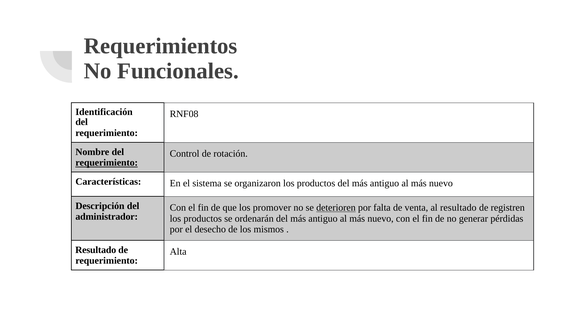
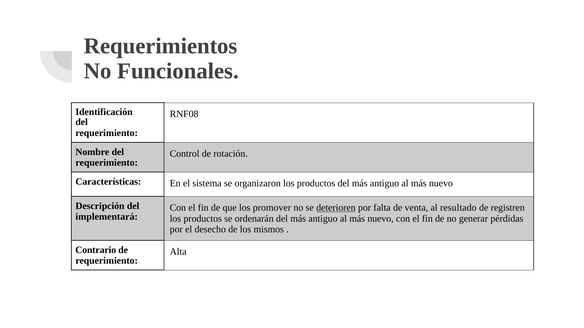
requerimiento at (107, 163) underline: present -> none
administrador: administrador -> implementará
Resultado at (96, 250): Resultado -> Contrario
